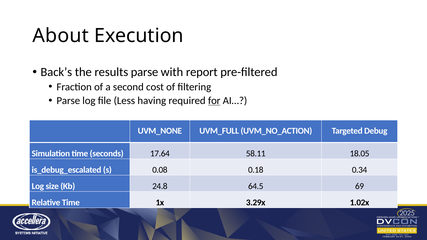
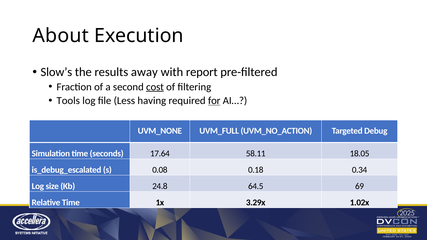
Back’s: Back’s -> Slow’s
results parse: parse -> away
cost underline: none -> present
Parse at (68, 101): Parse -> Tools
